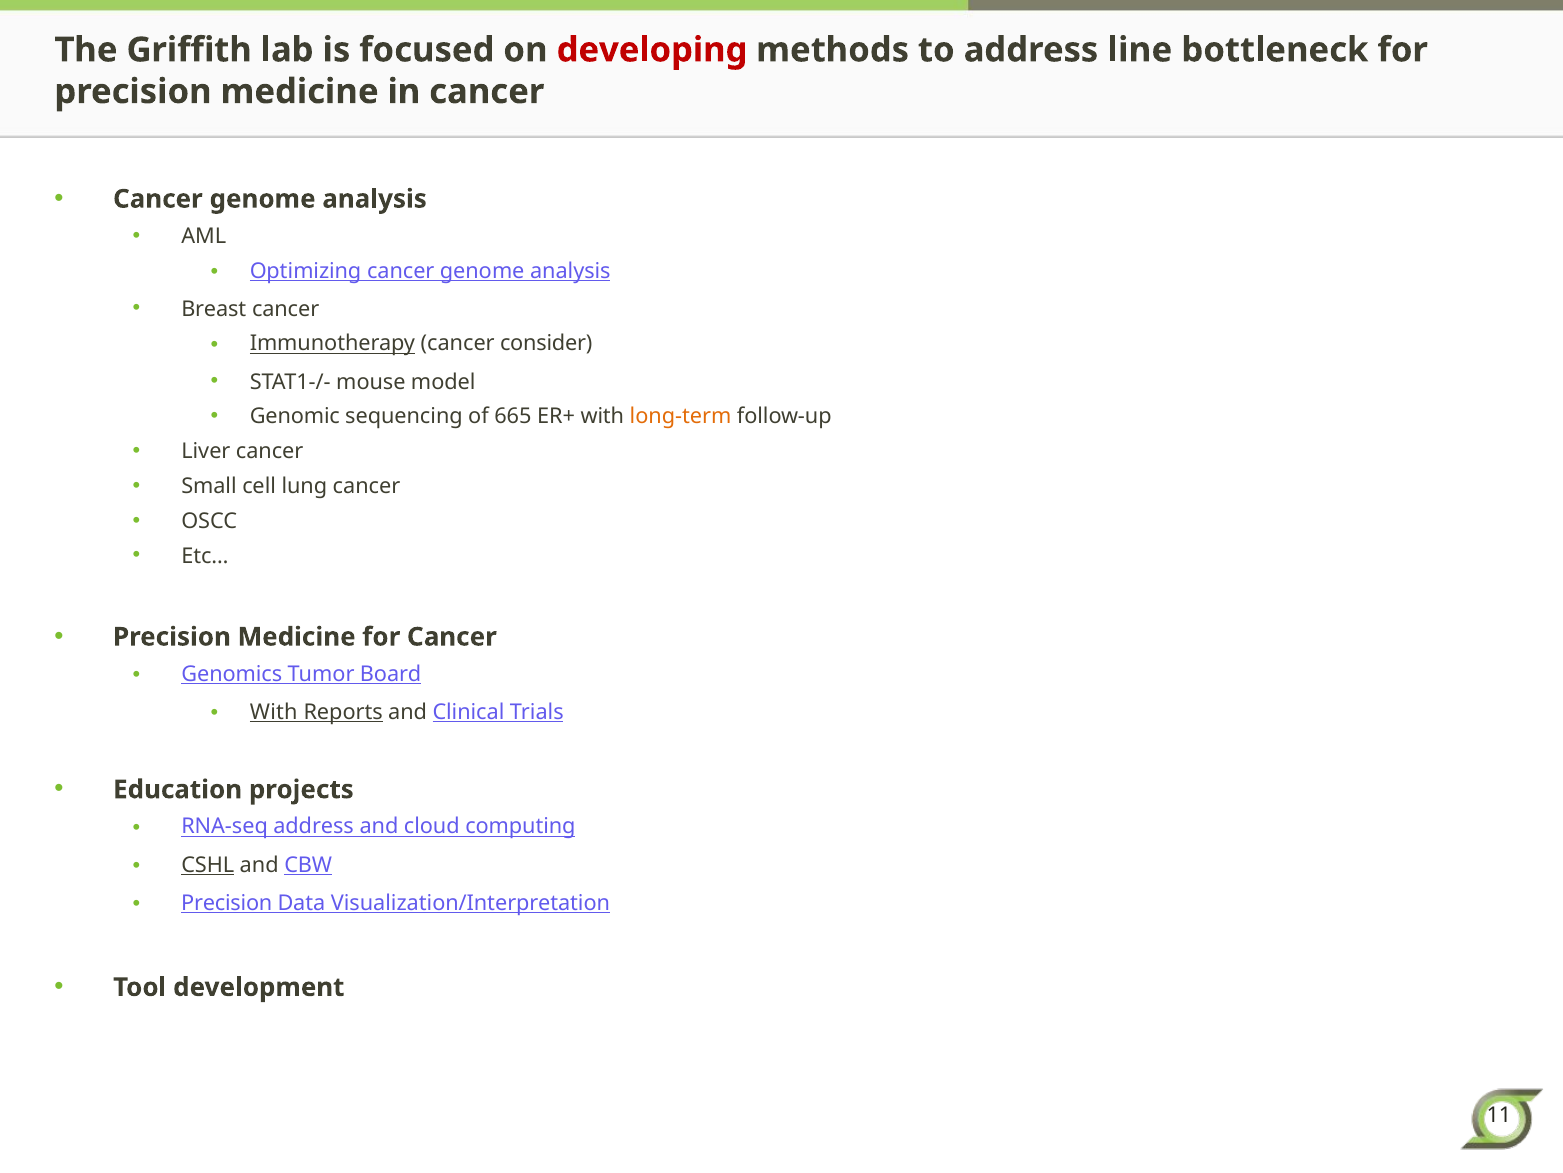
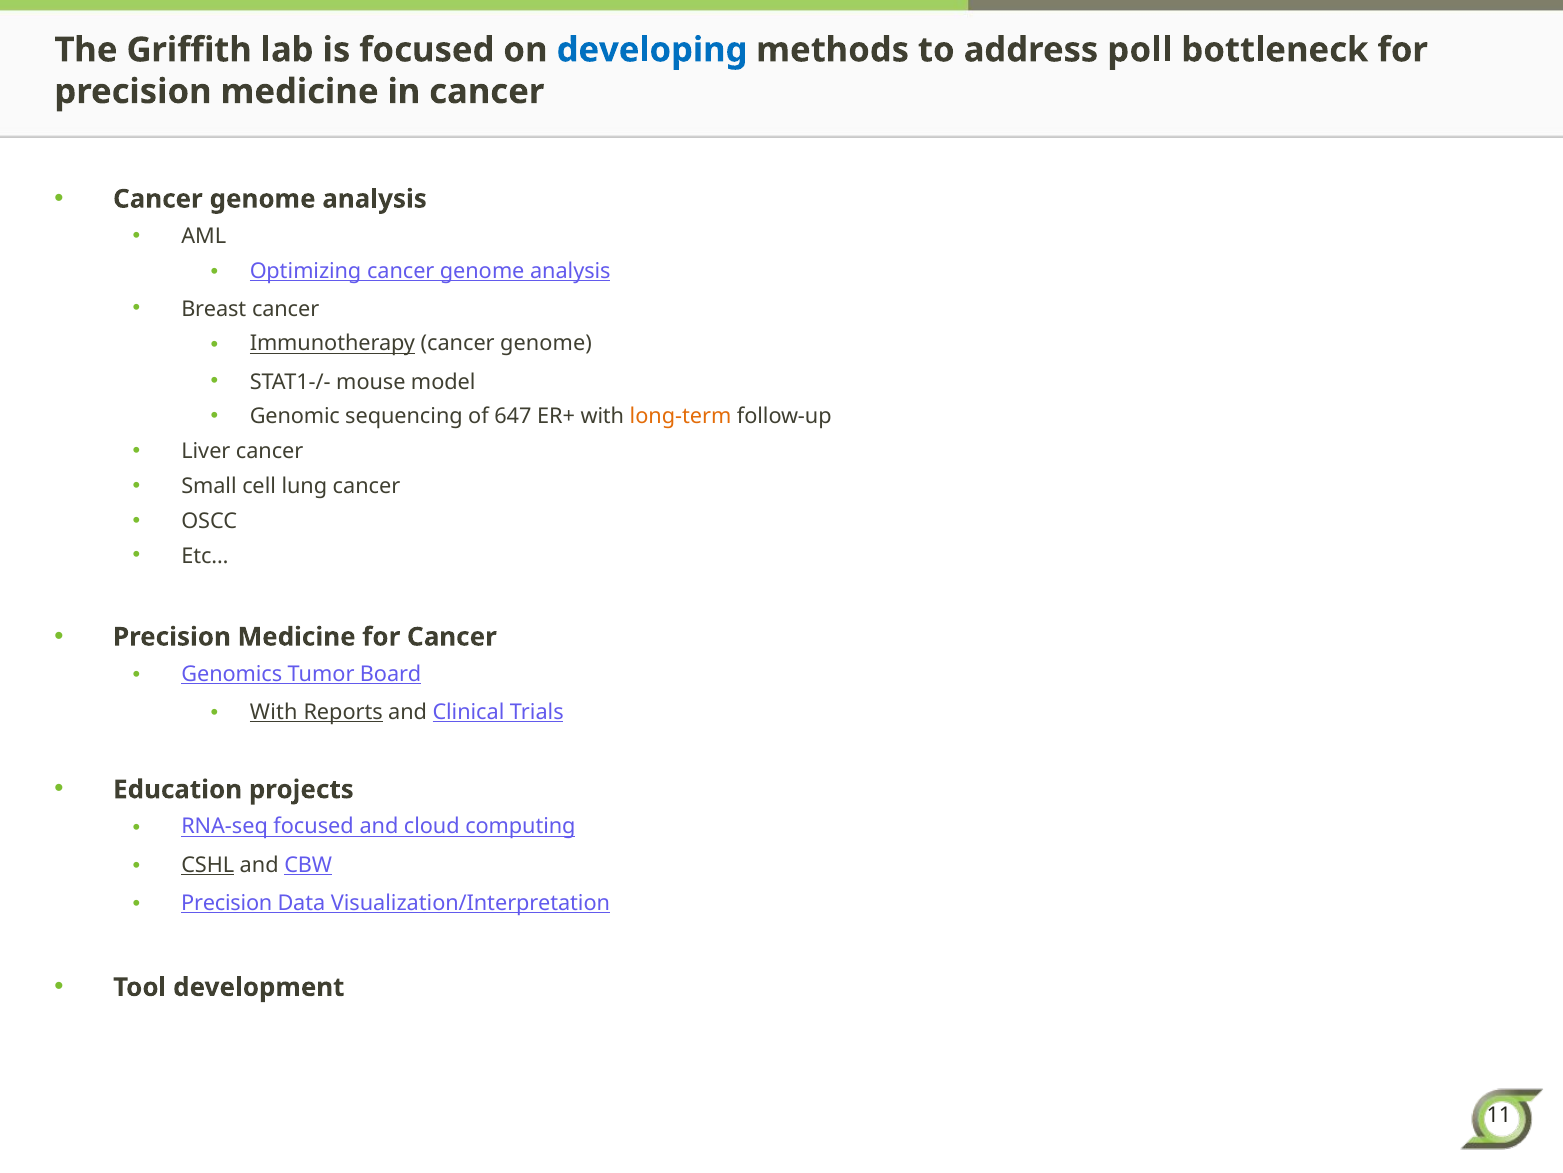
developing colour: red -> blue
line: line -> poll
Immunotherapy cancer consider: consider -> genome
665: 665 -> 647
RNA-seq address: address -> focused
